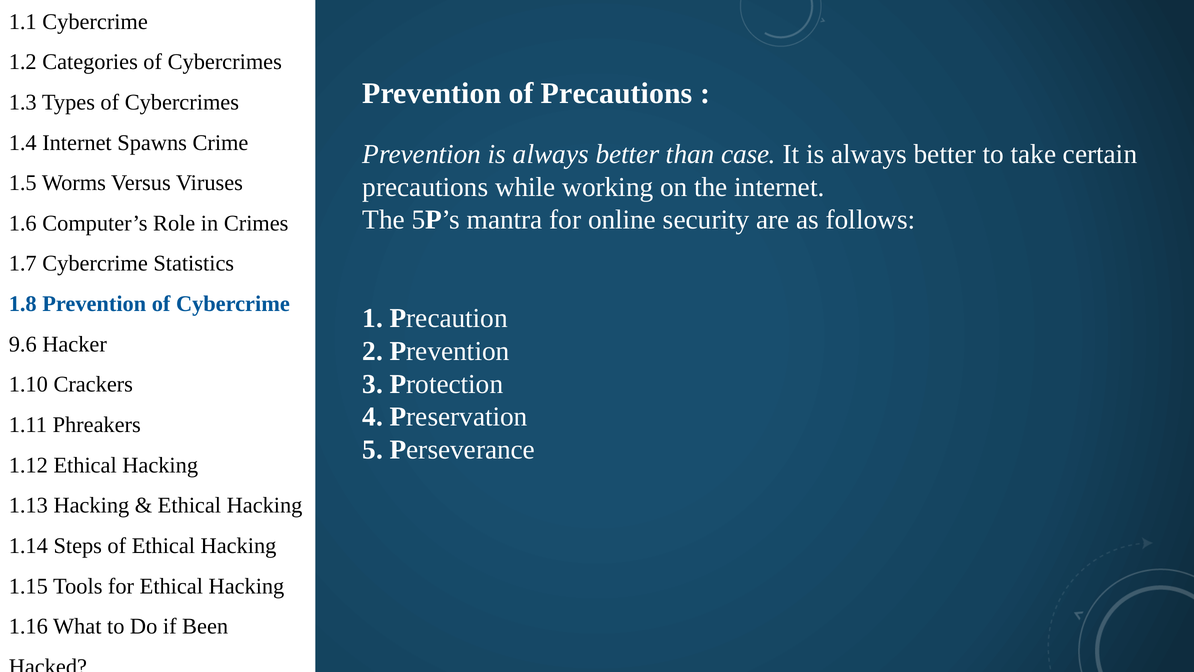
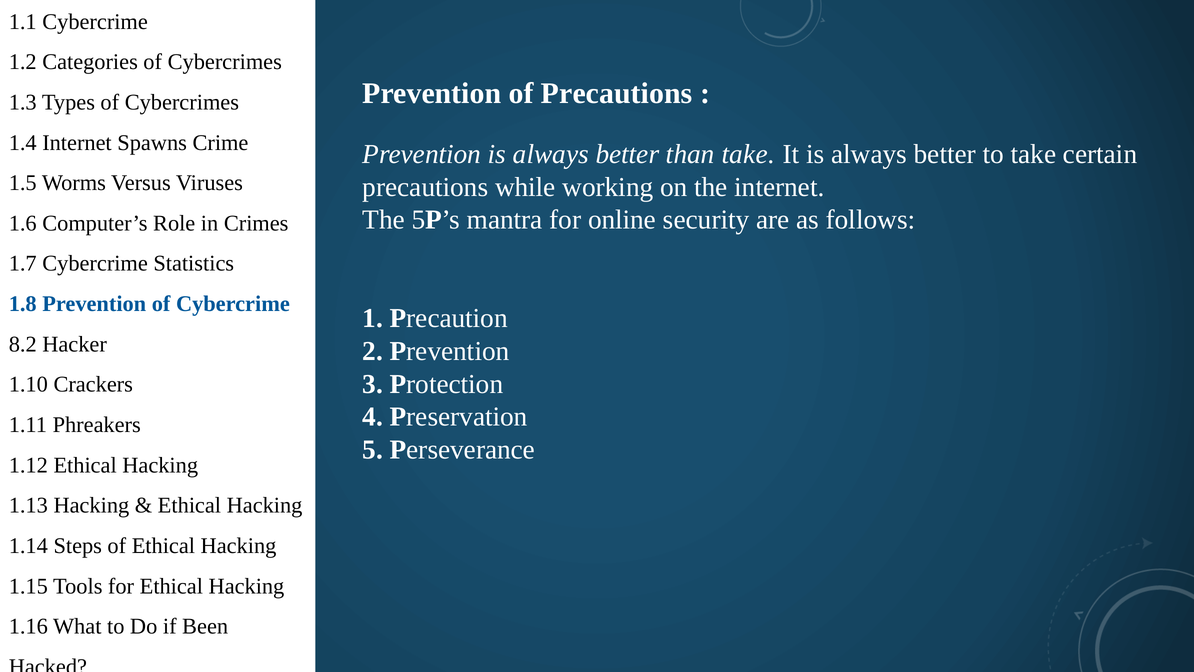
than case: case -> take
9.6: 9.6 -> 8.2
